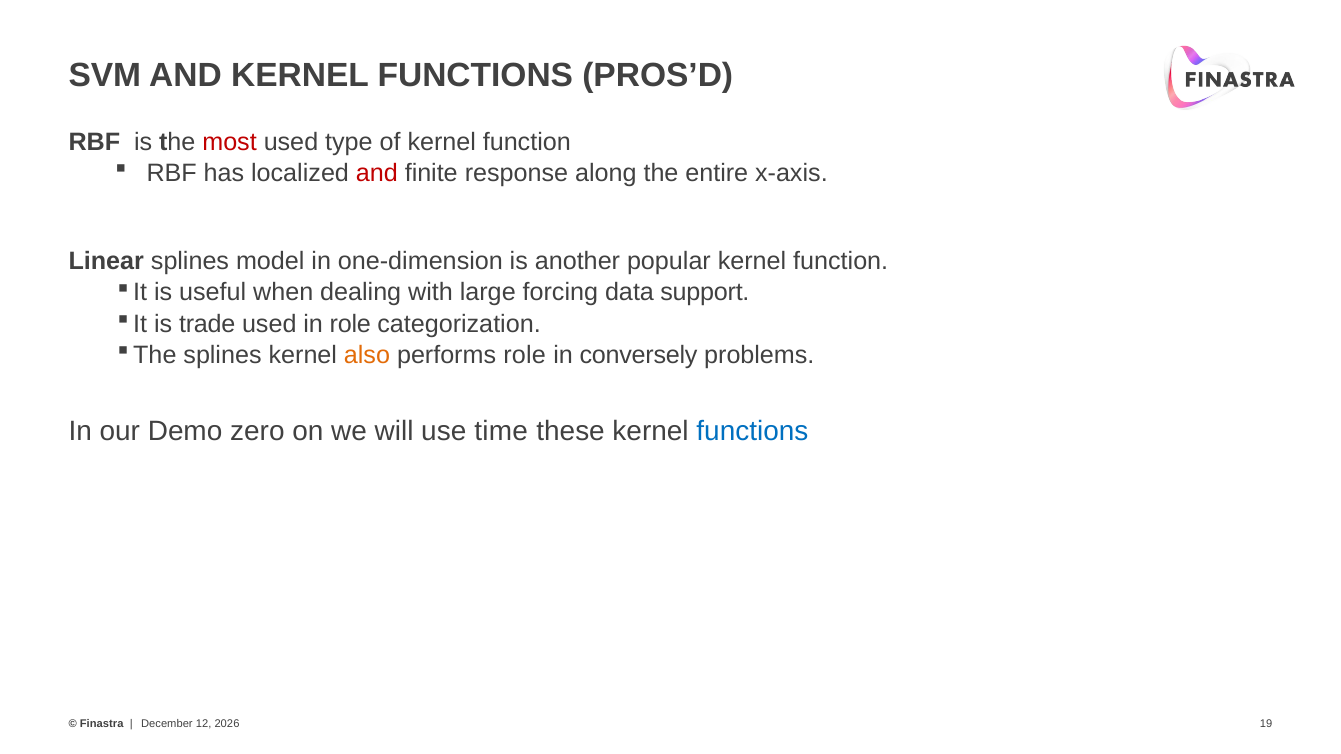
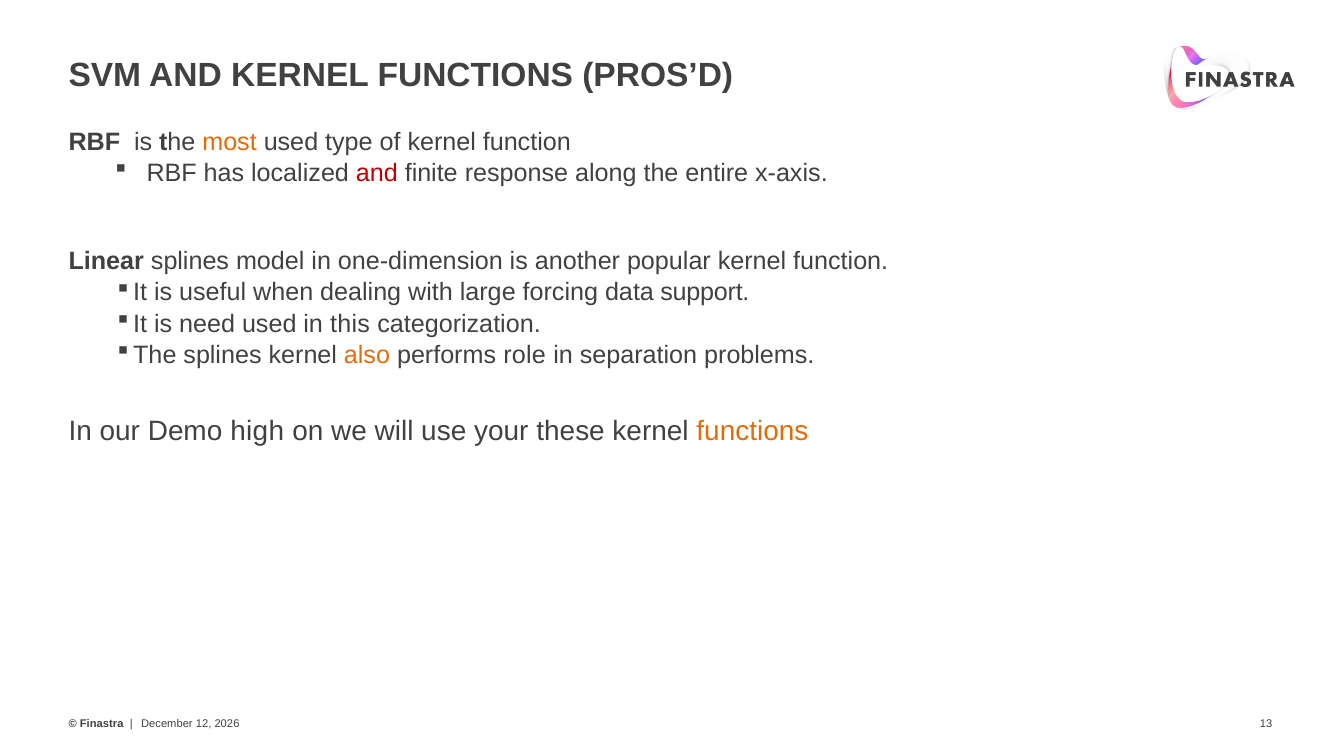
most colour: red -> orange
trade: trade -> need
in role: role -> this
conversely: conversely -> separation
zero: zero -> high
time: time -> your
functions at (752, 431) colour: blue -> orange
19: 19 -> 13
